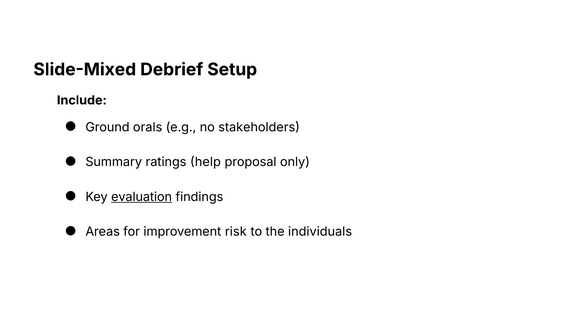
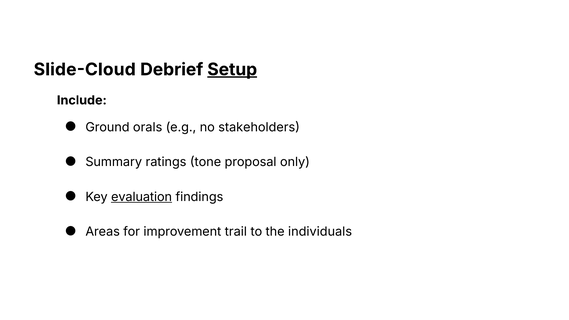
Slide-Mixed: Slide-Mixed -> Slide-Cloud
Setup underline: none -> present
help: help -> tone
risk: risk -> trail
